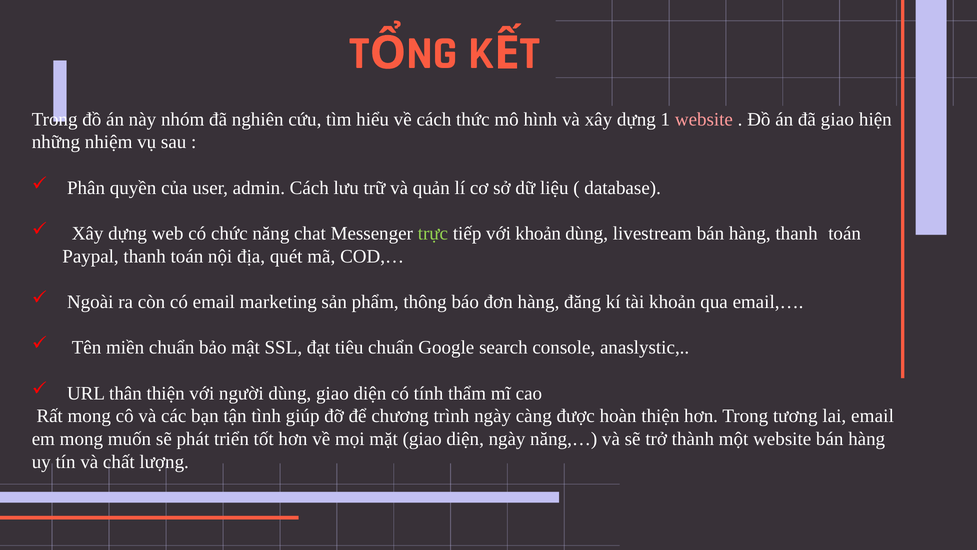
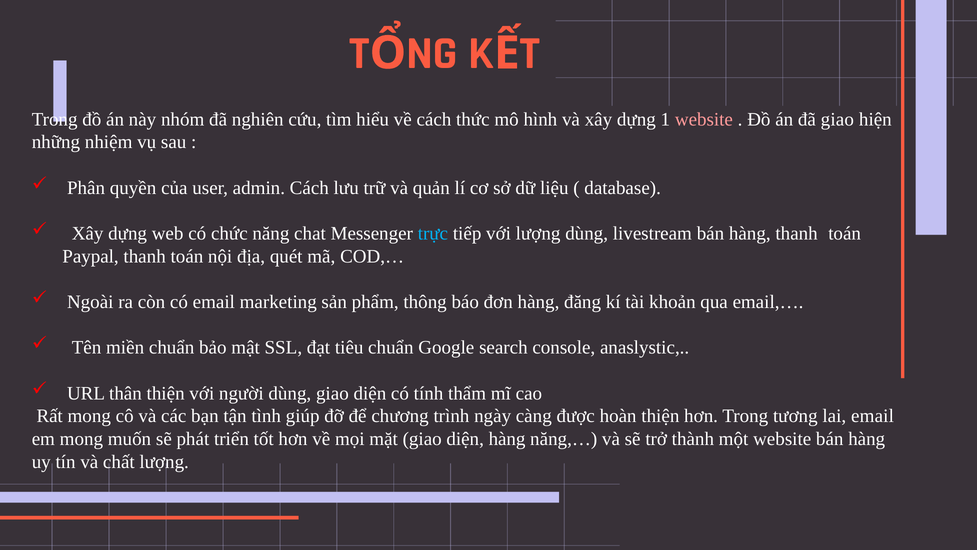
trực colour: light green -> light blue
với khoản: khoản -> lượng
diện ngày: ngày -> hàng
